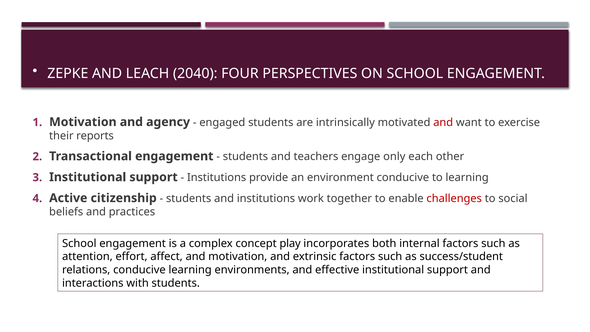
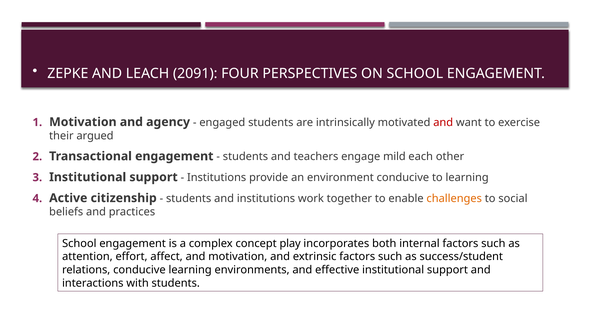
2040: 2040 -> 2091
reports: reports -> argued
only: only -> mild
challenges colour: red -> orange
